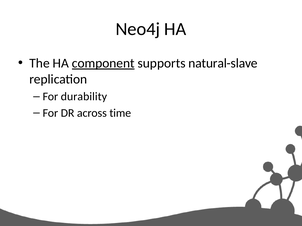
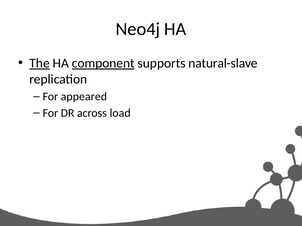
The underline: none -> present
durability: durability -> appeared
time: time -> load
